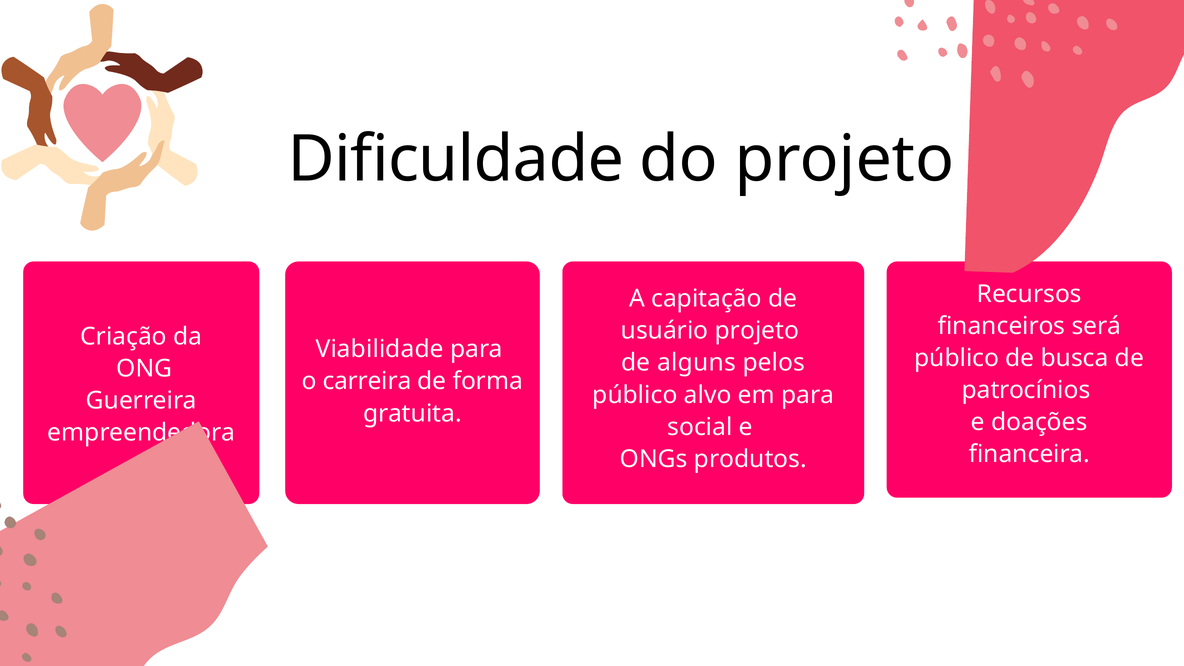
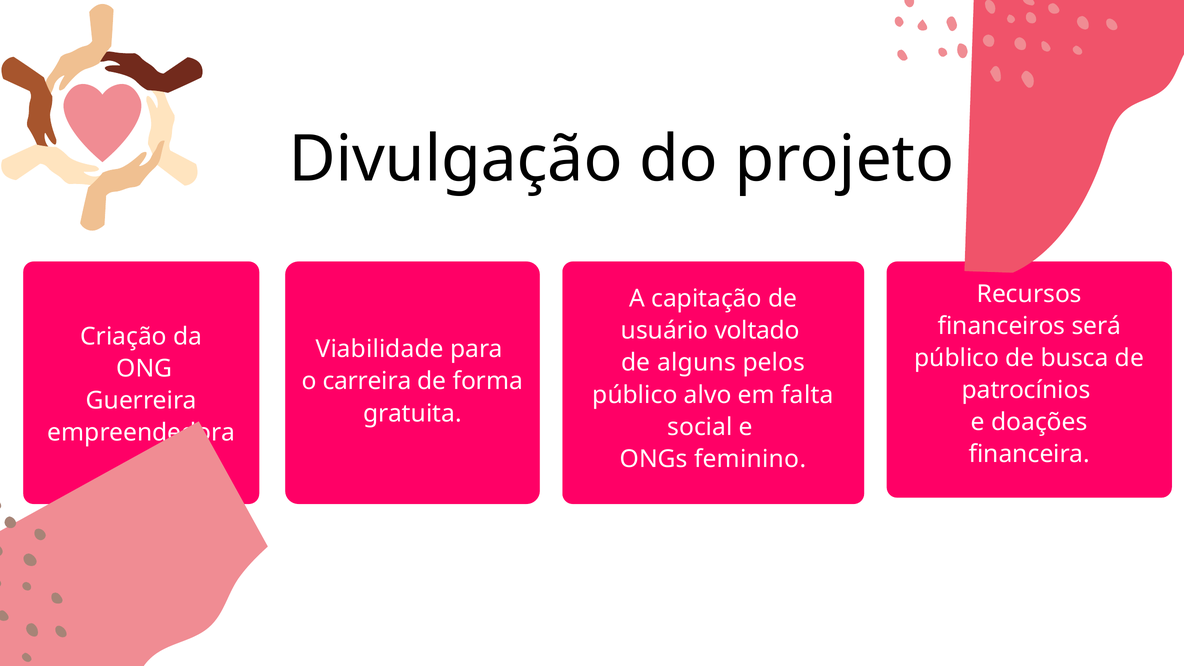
Dificuldade: Dificuldade -> Divulgação
usuário projeto: projeto -> voltado
em para: para -> falta
produtos: produtos -> feminino
